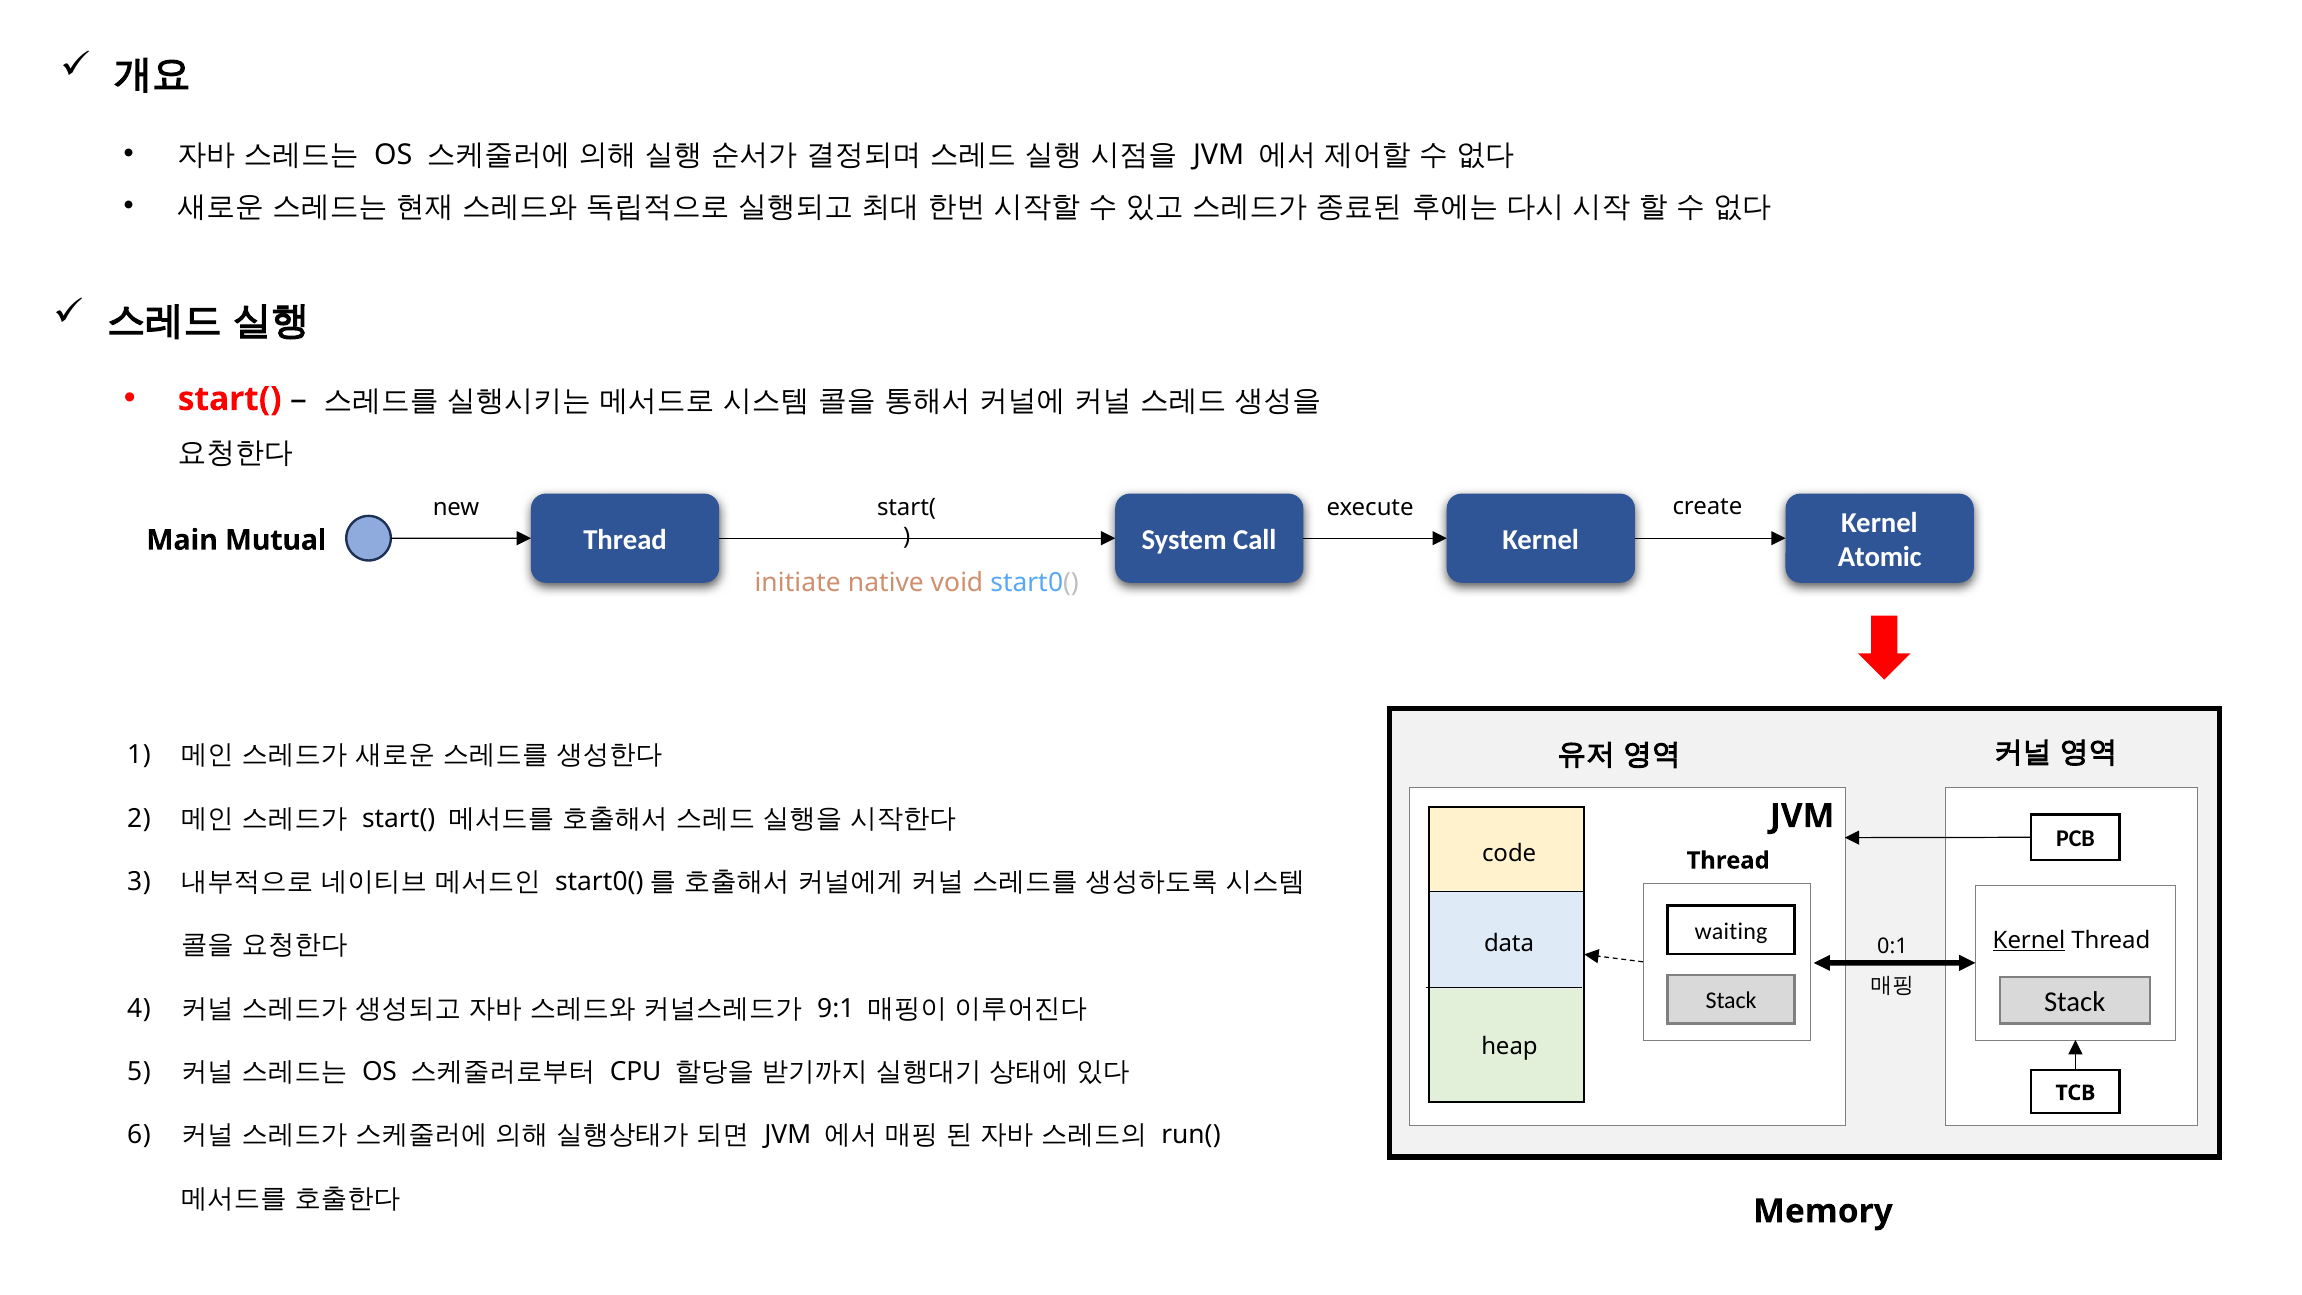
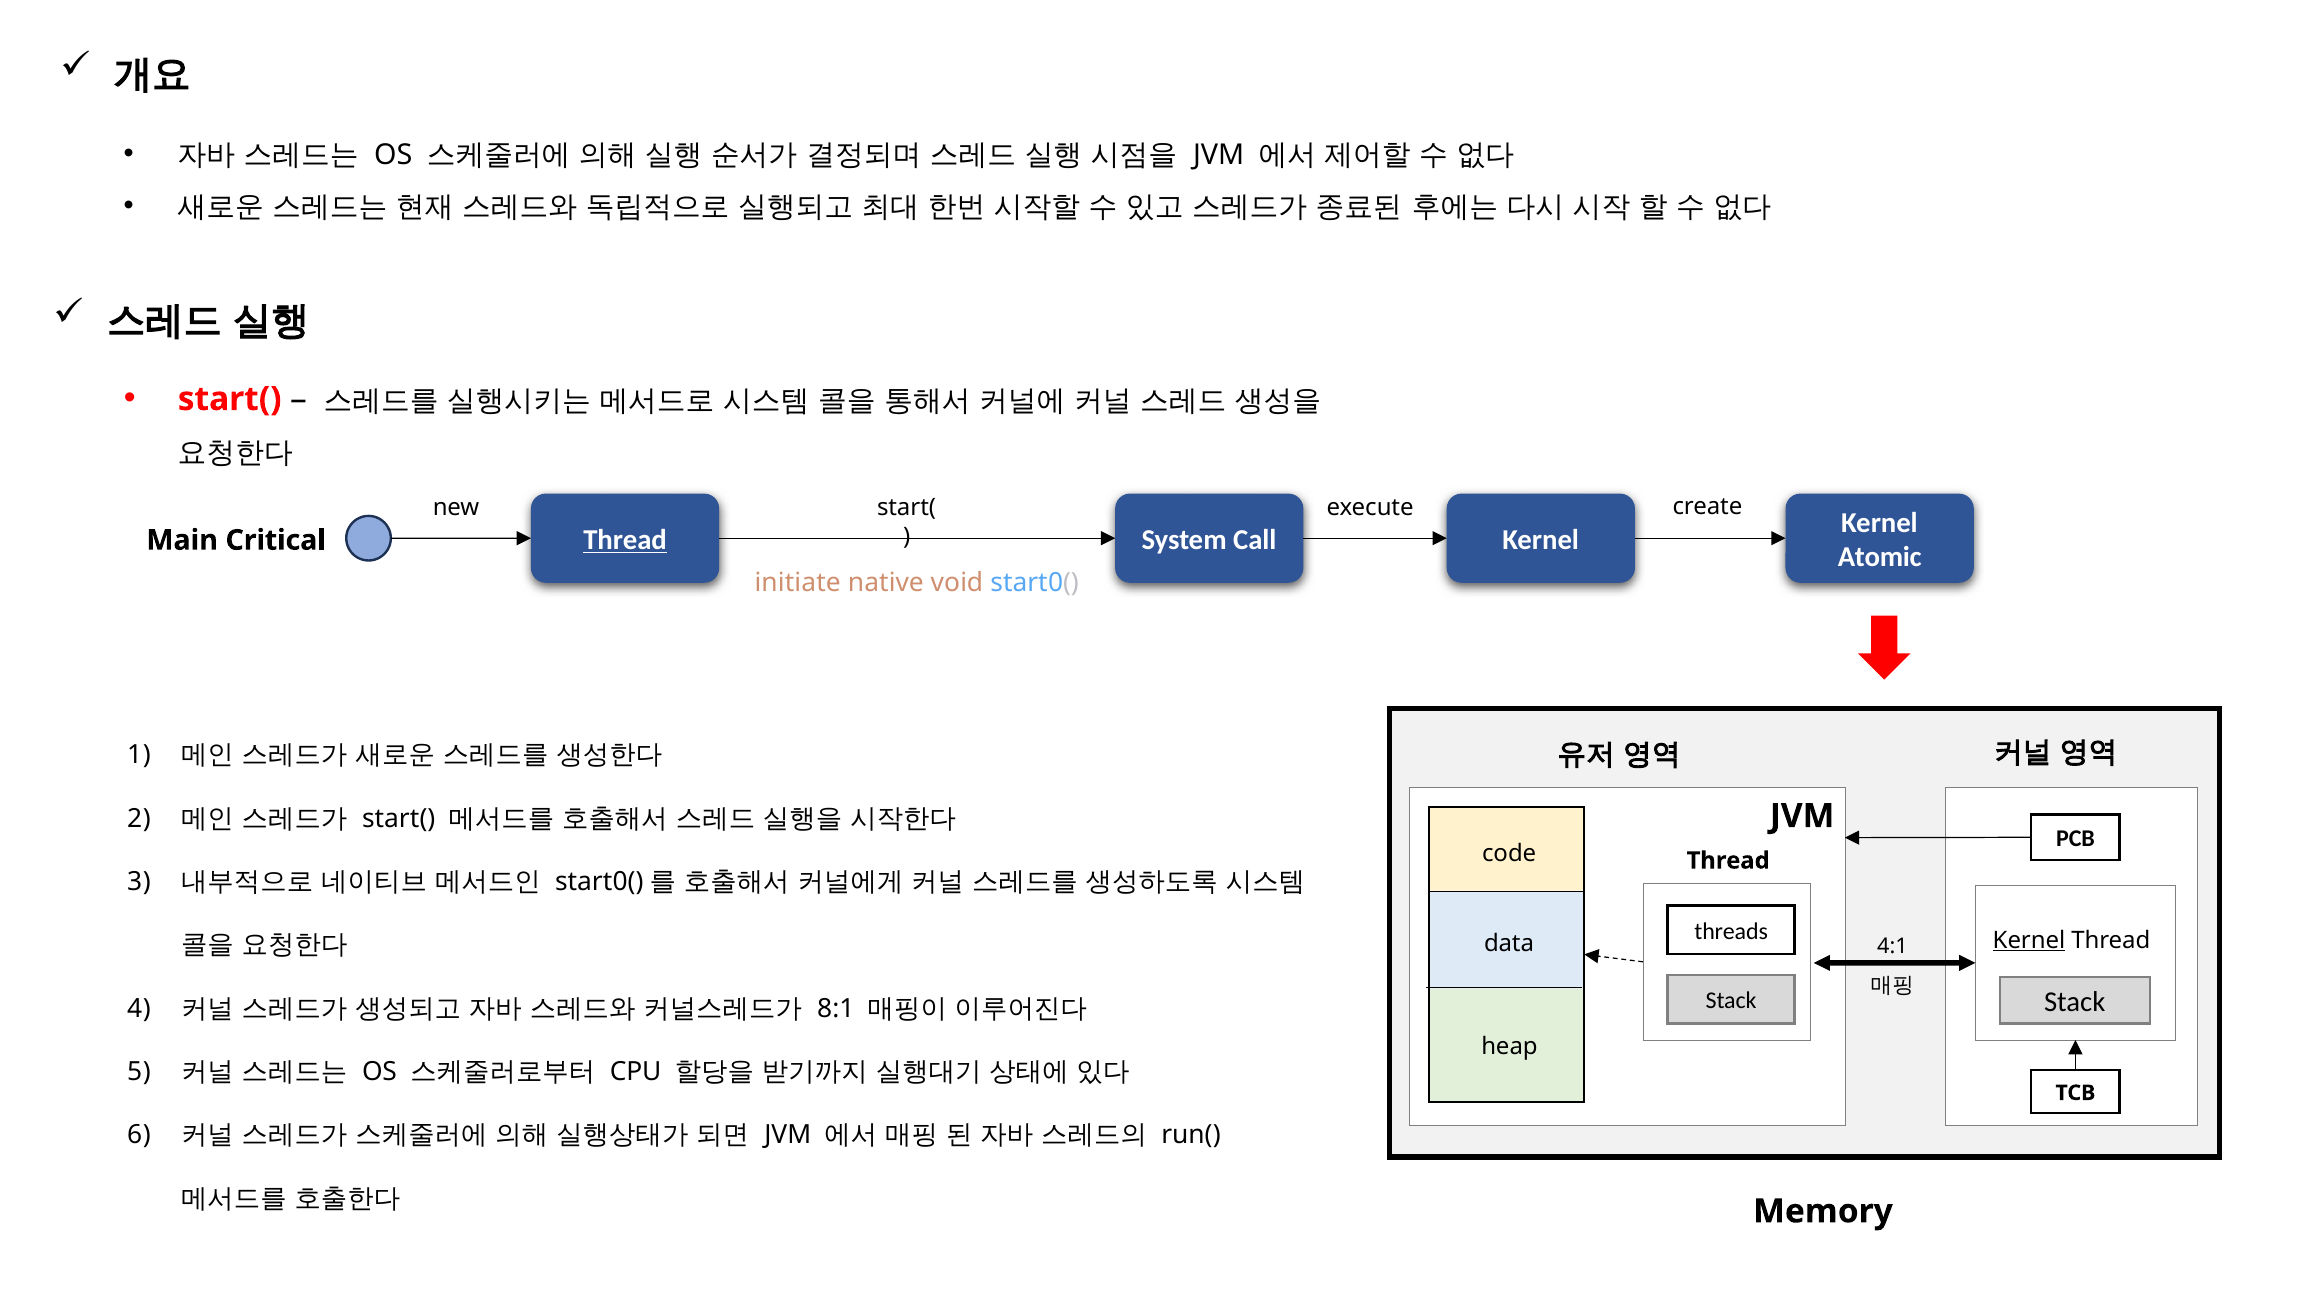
Thread at (625, 540) underline: none -> present
Mutual: Mutual -> Critical
waiting: waiting -> threads
0:1: 0:1 -> 4:1
9:1: 9:1 -> 8:1
